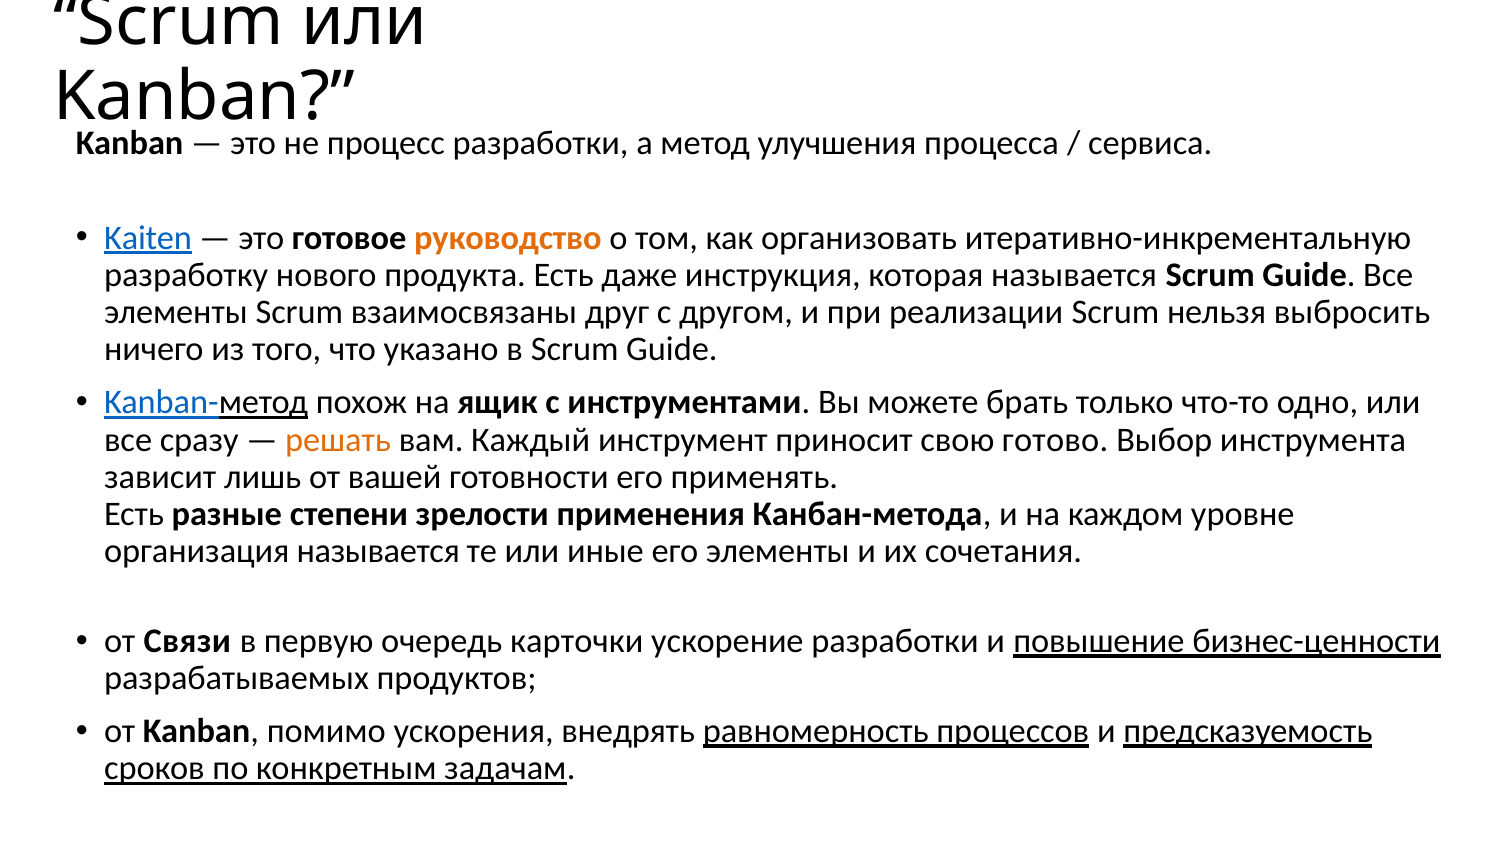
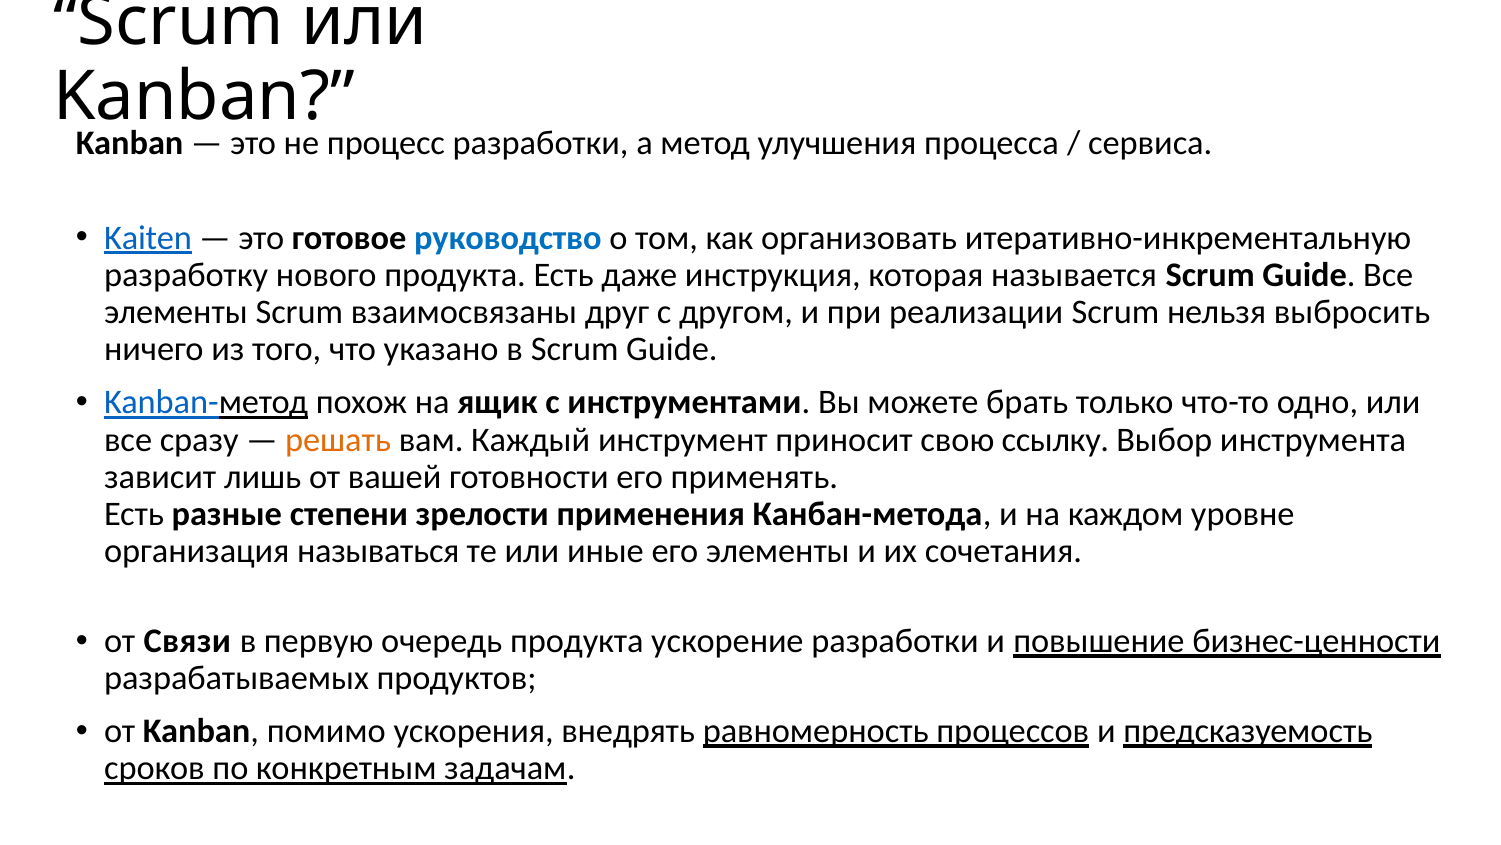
руководство colour: orange -> blue
готово: готово -> ссылку
организация называется: называется -> называться
очередь карточки: карточки -> продукта
